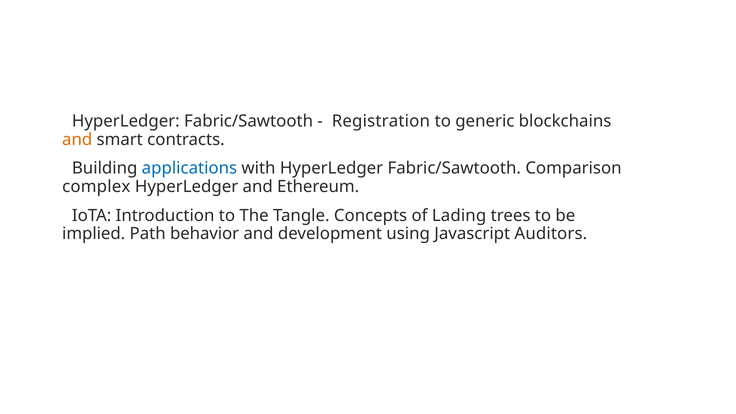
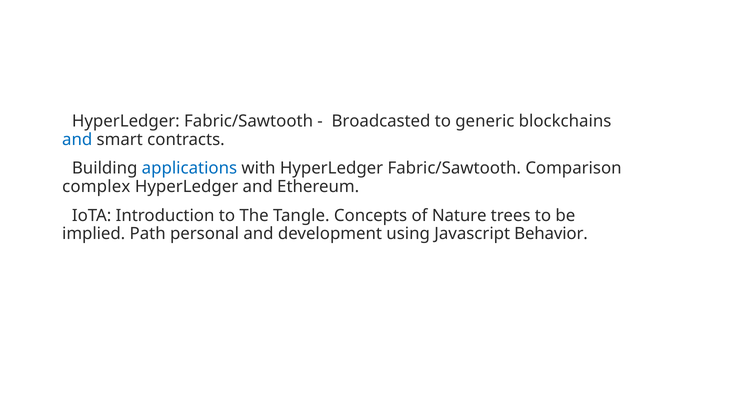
Registration: Registration -> Broadcasted
and at (77, 139) colour: orange -> blue
Lading: Lading -> Nature
behavior: behavior -> personal
Auditors: Auditors -> Behavior
